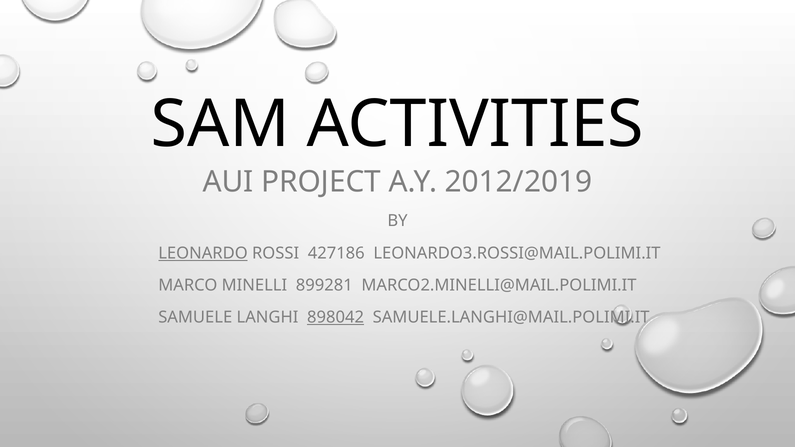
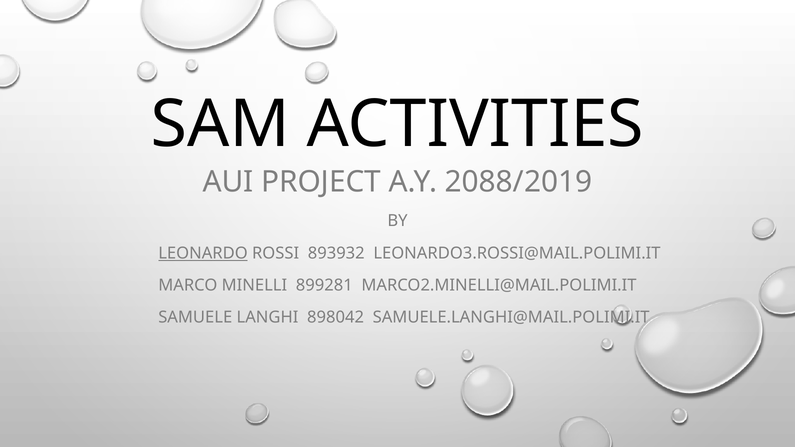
2012/2019: 2012/2019 -> 2088/2019
427186: 427186 -> 893932
898042 underline: present -> none
